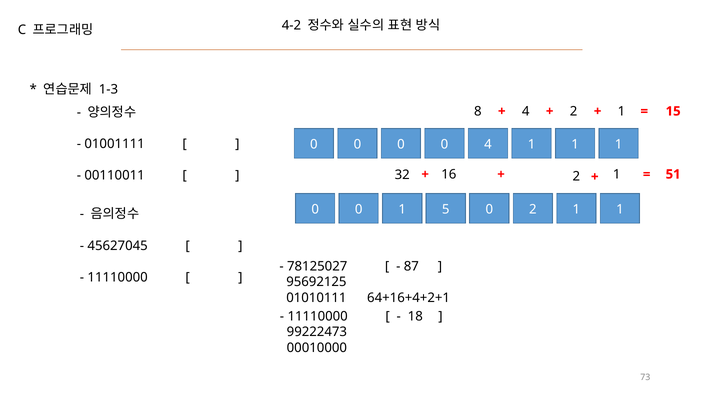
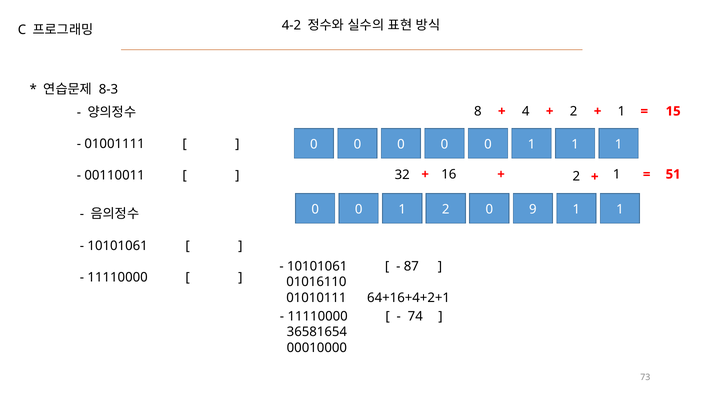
1-3: 1-3 -> 8-3
0 0 4: 4 -> 0
5 at (446, 209): 5 -> 2
0 2: 2 -> 9
45627045 at (118, 246): 45627045 -> 10101061
78125027 at (317, 266): 78125027 -> 10101061
95692125: 95692125 -> 01016110
18: 18 -> 74
99222473: 99222473 -> 36581654
